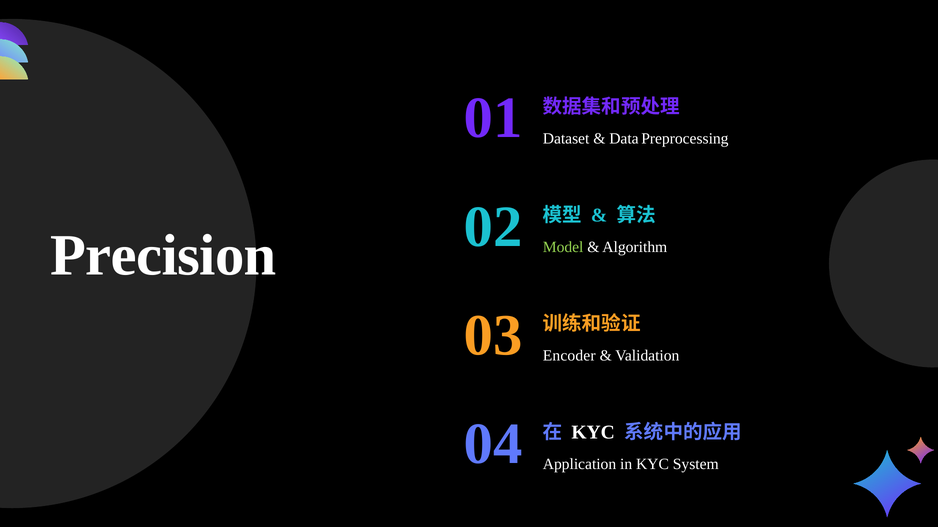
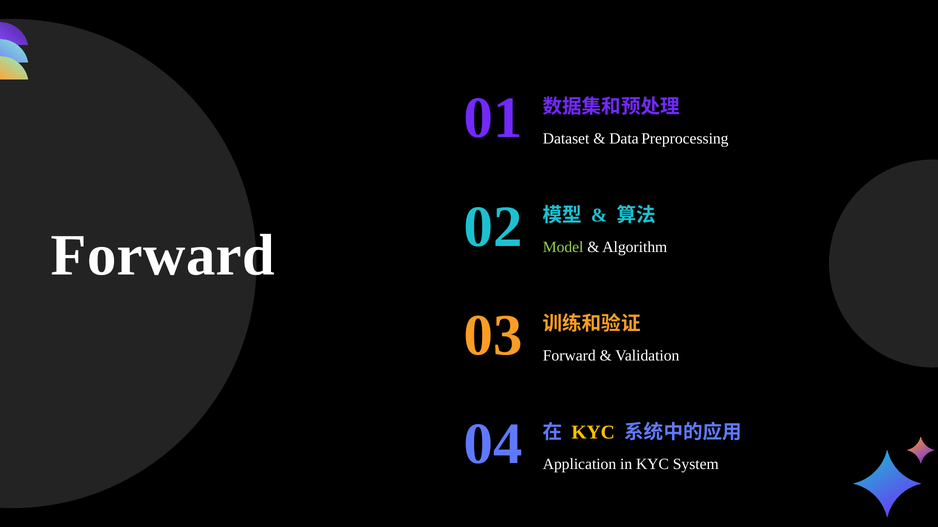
Precision at (163, 256): Precision -> Forward
03 Encoder: Encoder -> Forward
KYC at (593, 433) colour: white -> yellow
